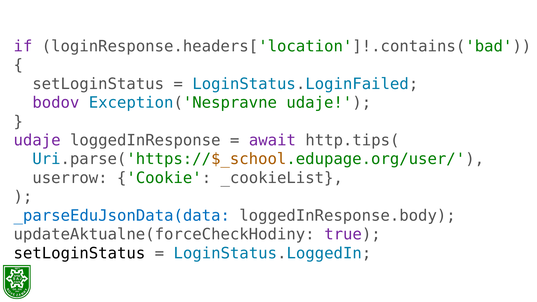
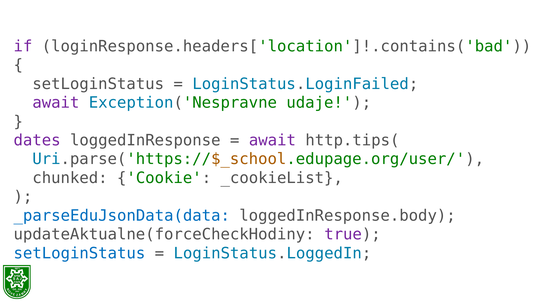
bodov at (56, 103): bodov -> await
udaje at (37, 140): udaje -> dates
userrow: userrow -> chunked
setLoginStatus at (79, 253) colour: black -> blue
